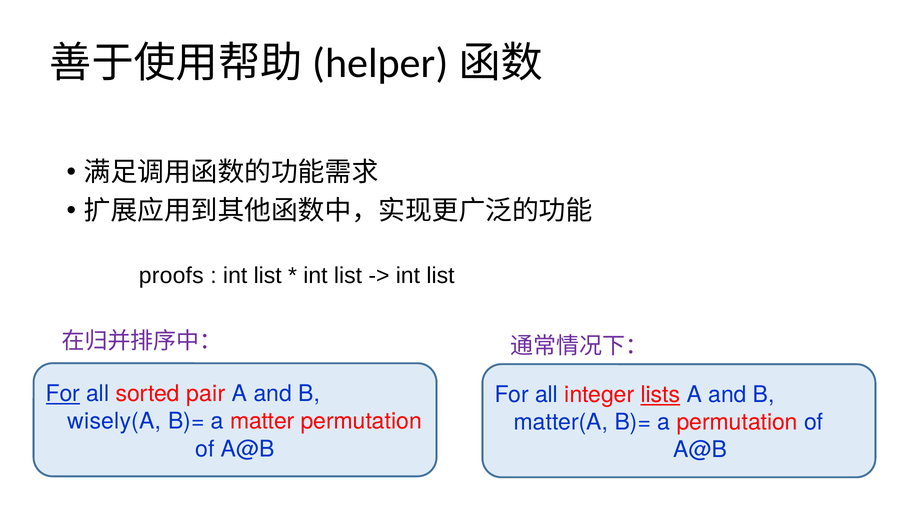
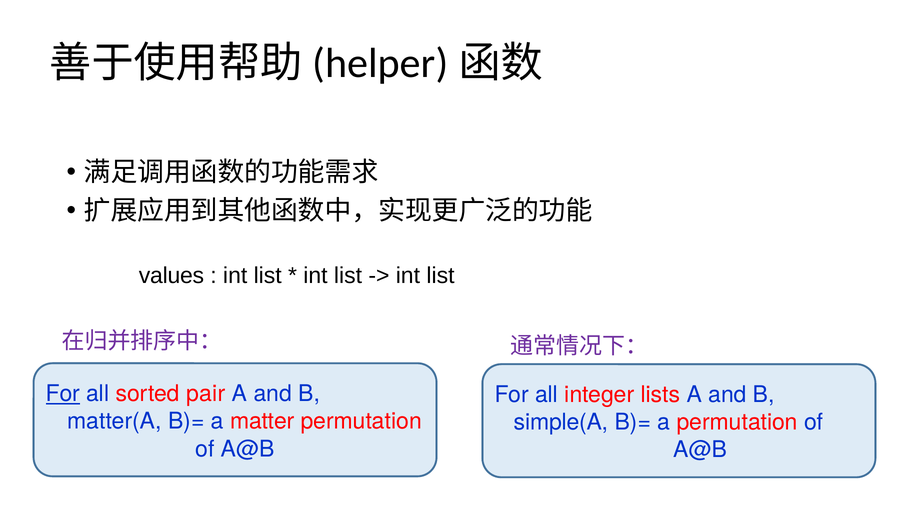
proofs: proofs -> values
lists underline: present -> none
wisely(A: wisely(A -> matter(A
matter(A: matter(A -> simple(A
